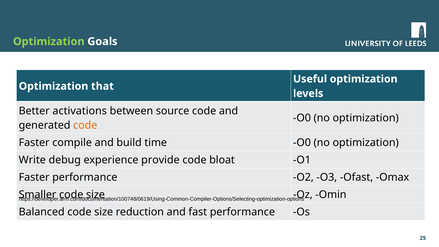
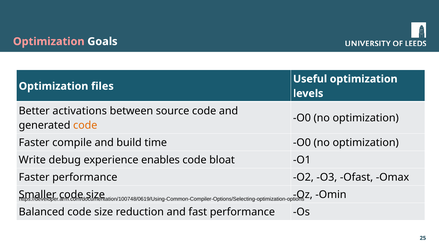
Optimization at (49, 41) colour: light green -> pink
that: that -> files
provide: provide -> enables
